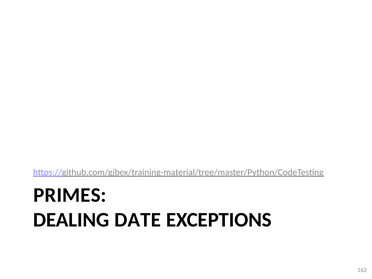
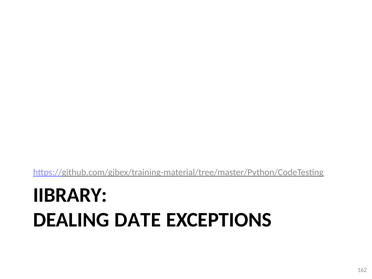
PRIMES: PRIMES -> IIBRARY
